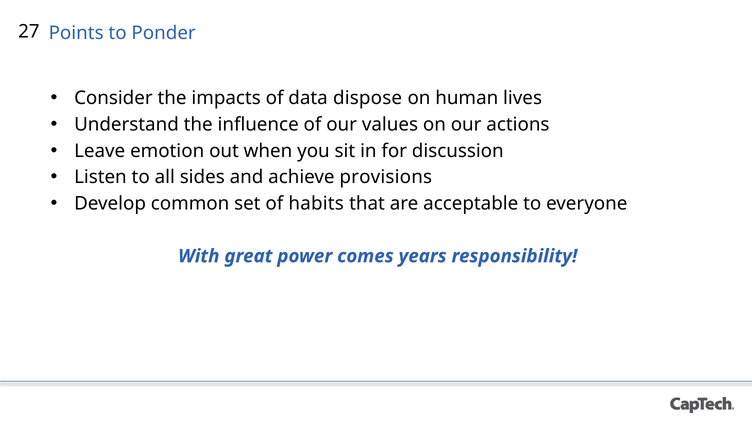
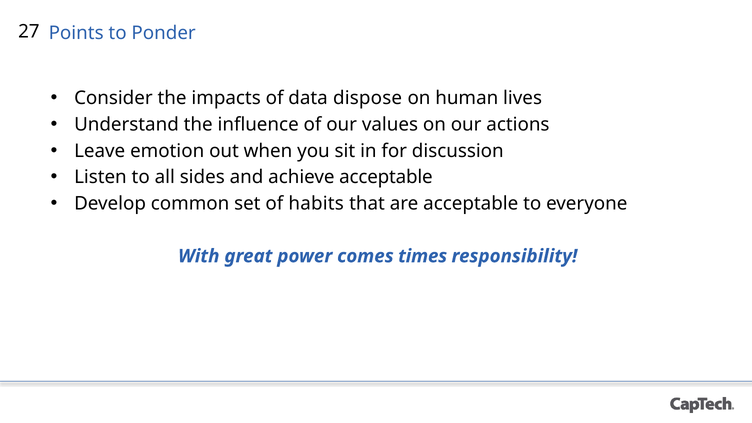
achieve provisions: provisions -> acceptable
years: years -> times
